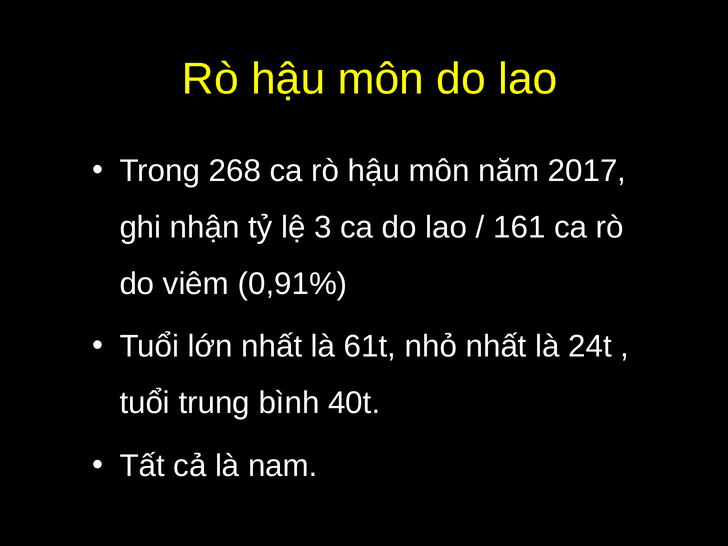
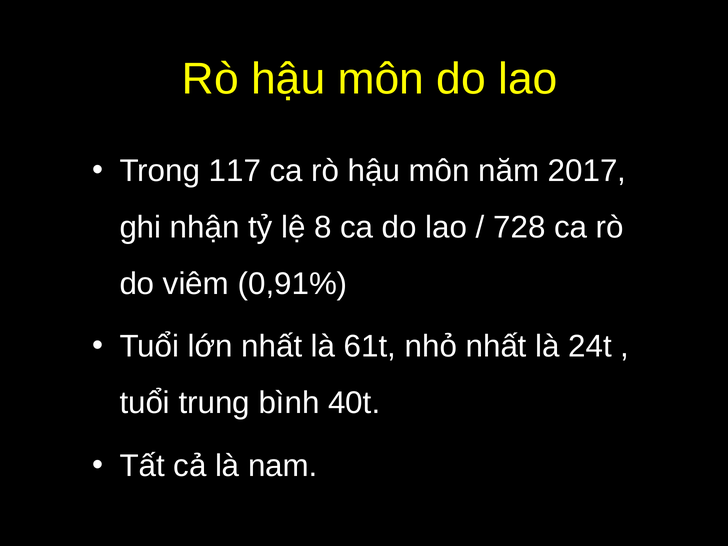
268: 268 -> 117
3: 3 -> 8
161: 161 -> 728
